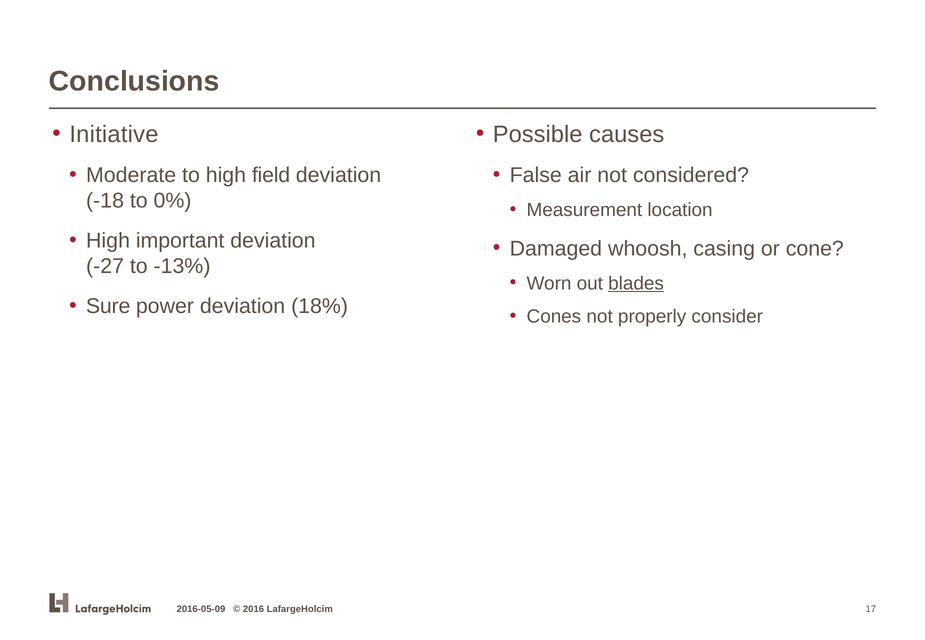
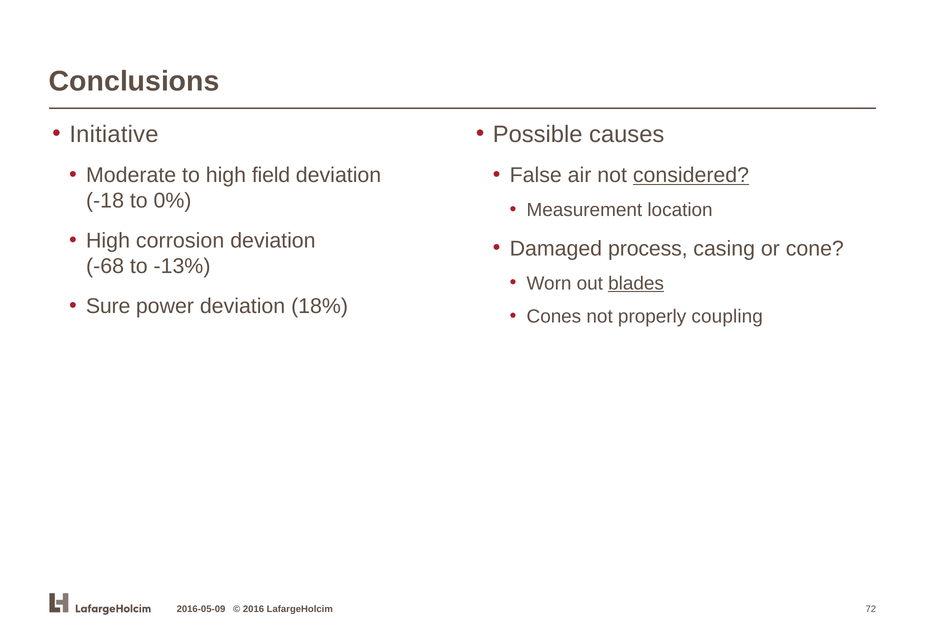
considered underline: none -> present
important: important -> corrosion
whoosh: whoosh -> process
-27: -27 -> -68
consider: consider -> coupling
17: 17 -> 72
